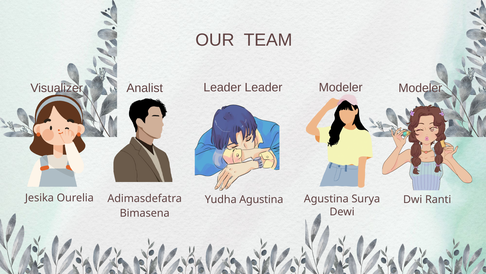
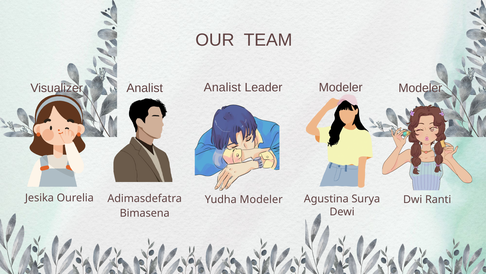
Leader at (222, 87): Leader -> Analist
Yudha Agustina: Agustina -> Modeler
